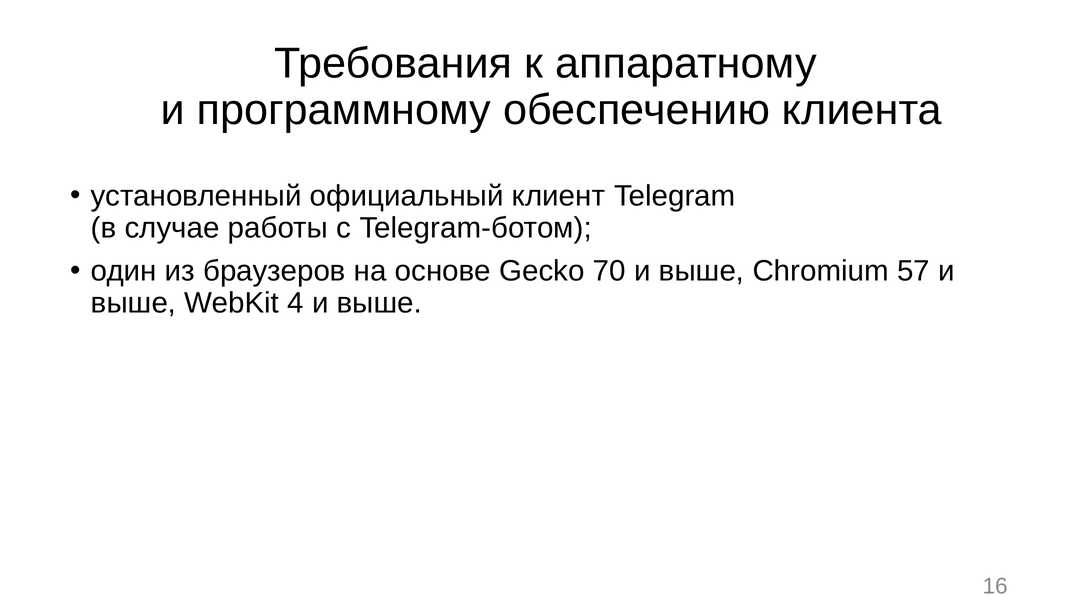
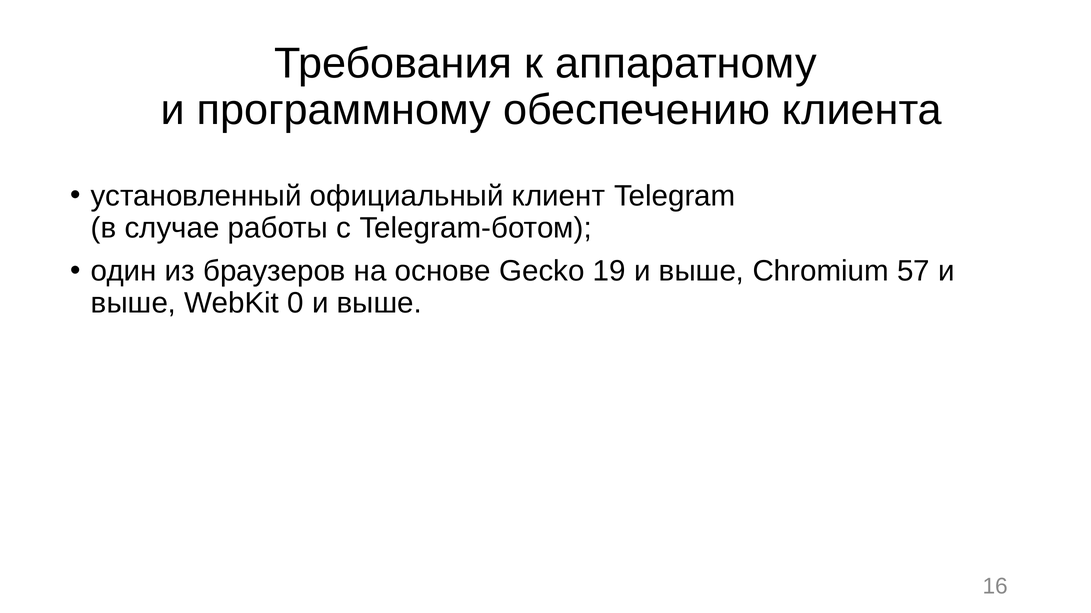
70: 70 -> 19
4: 4 -> 0
